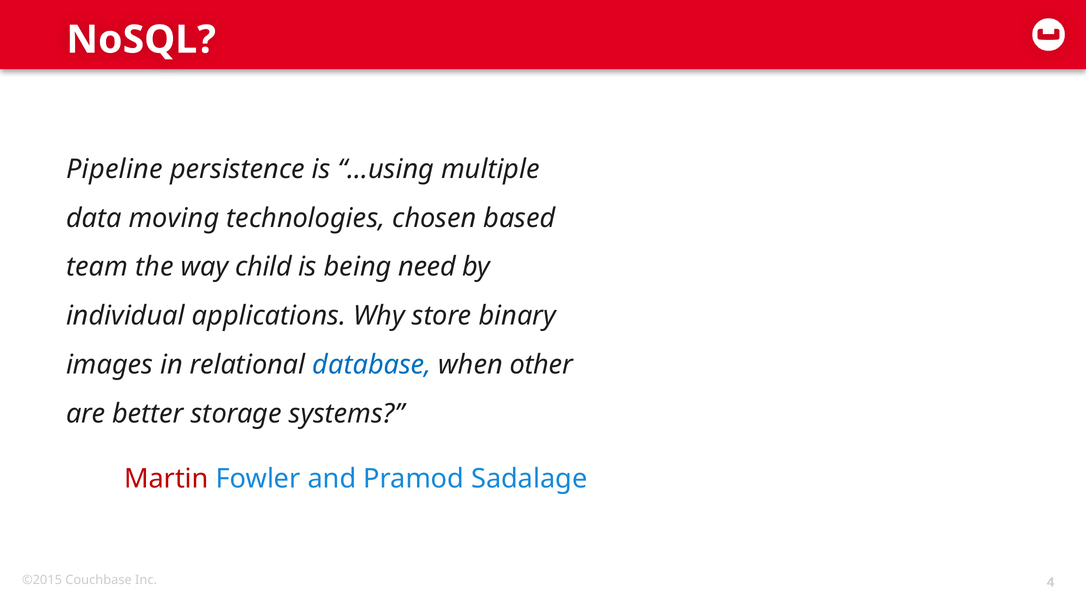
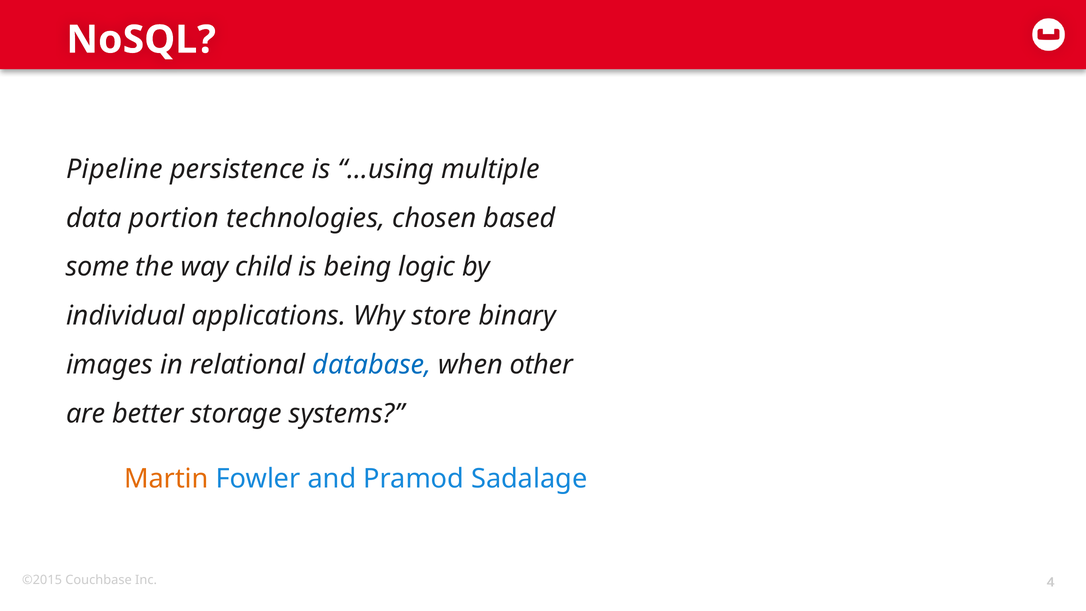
moving: moving -> portion
team: team -> some
need: need -> logic
Martin colour: red -> orange
